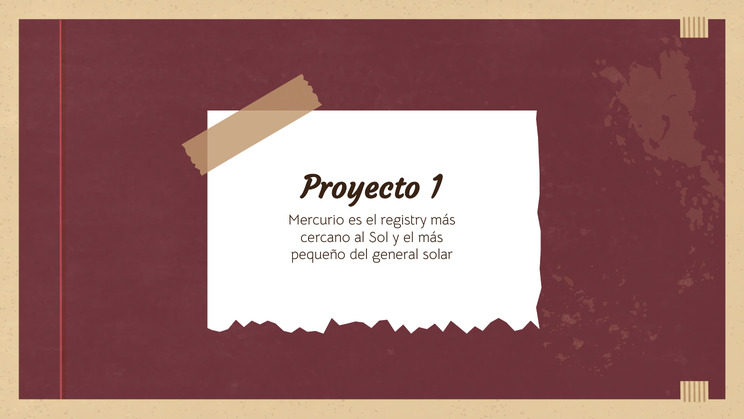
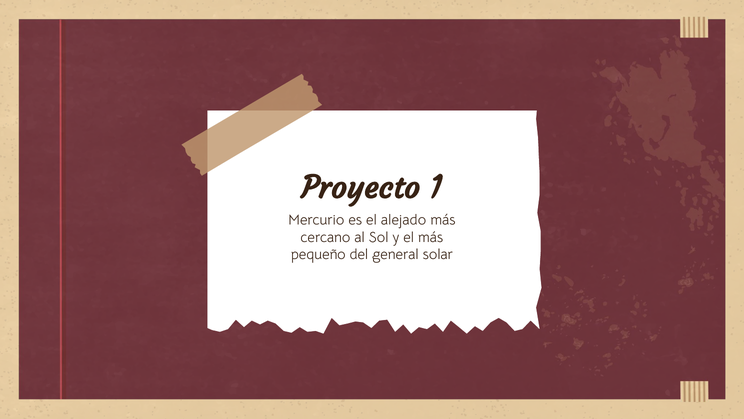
registry: registry -> alejado
